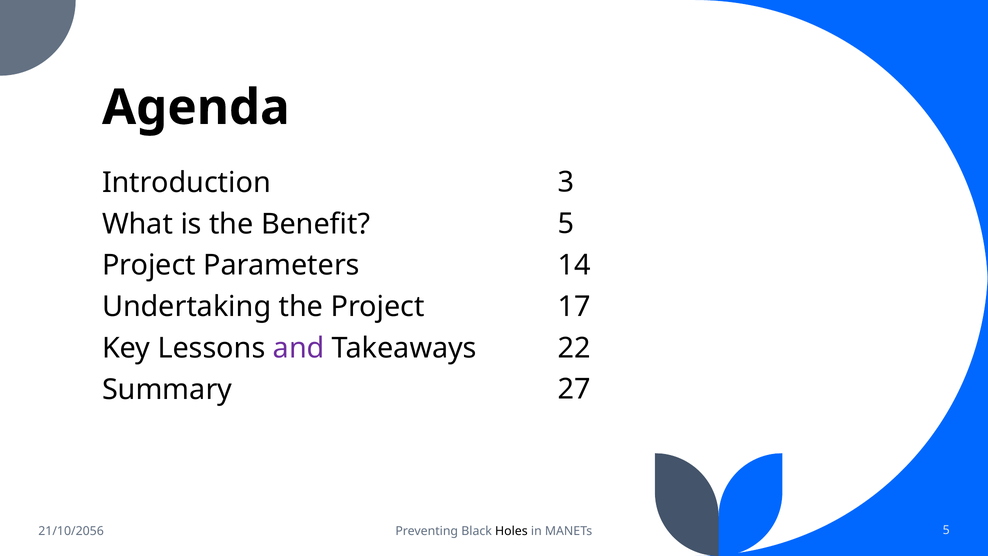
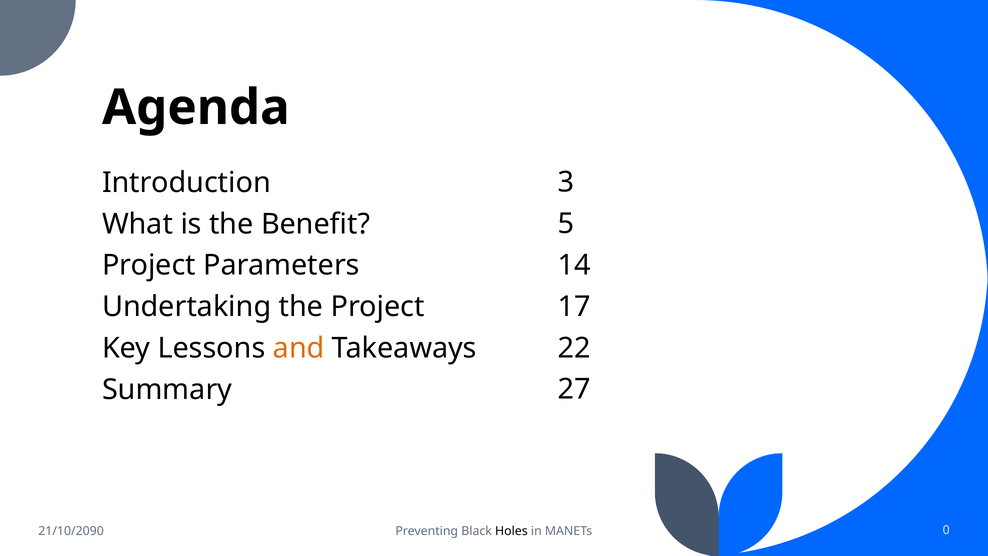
and colour: purple -> orange
21/10/2056: 21/10/2056 -> 21/10/2090
MANETs 5: 5 -> 0
